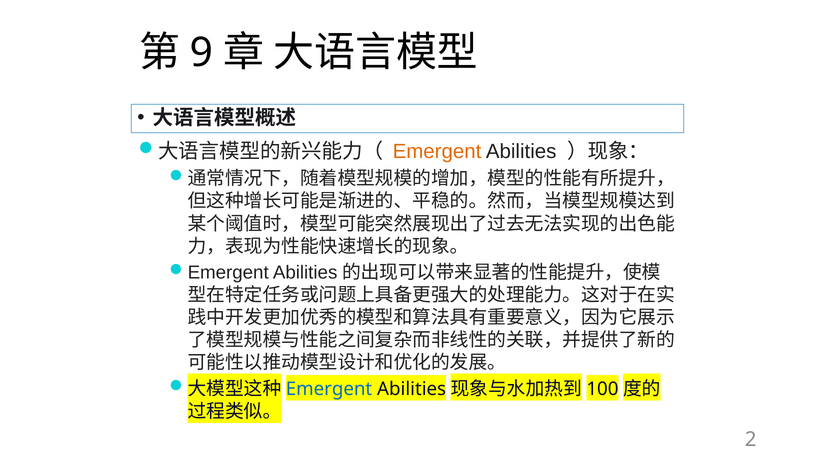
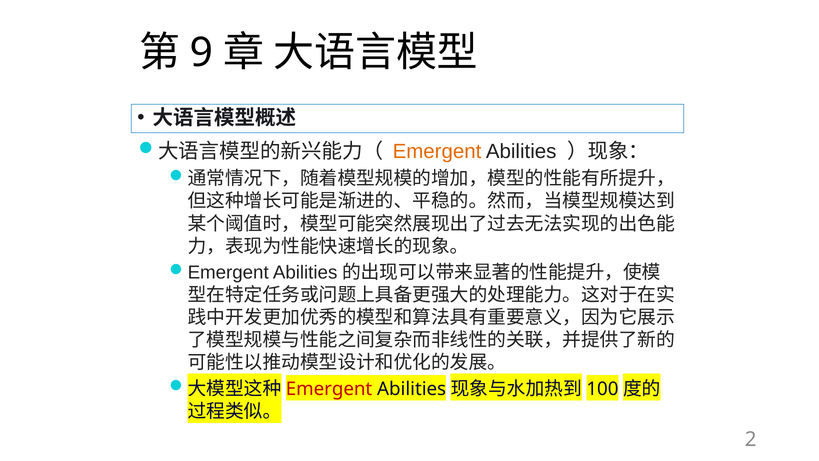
Emergent at (329, 389) colour: blue -> red
